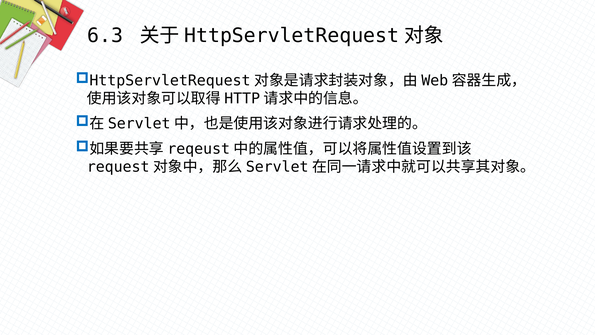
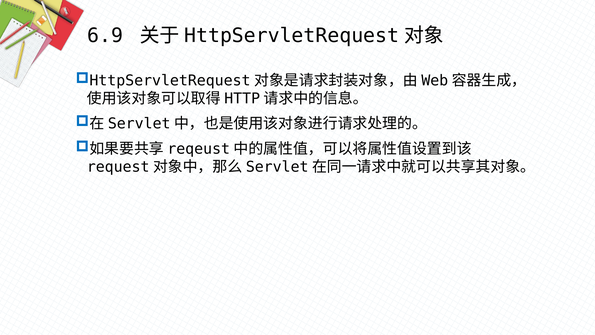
6.3: 6.3 -> 6.9
